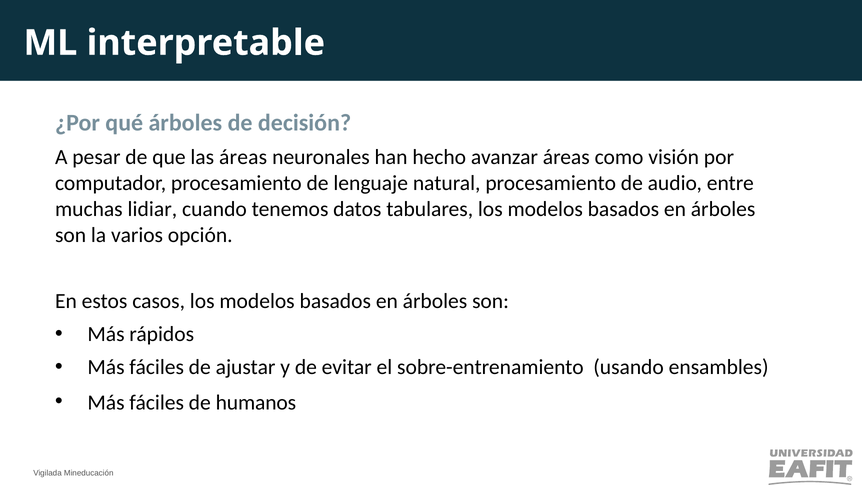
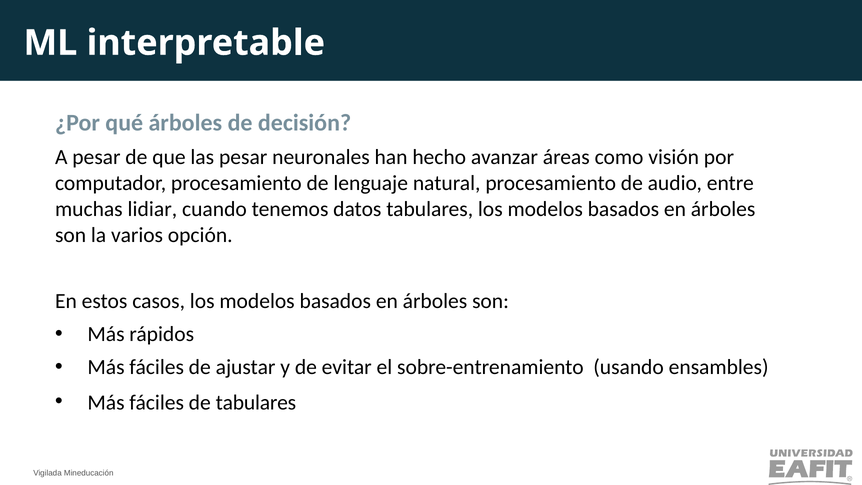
las áreas: áreas -> pesar
de humanos: humanos -> tabulares
